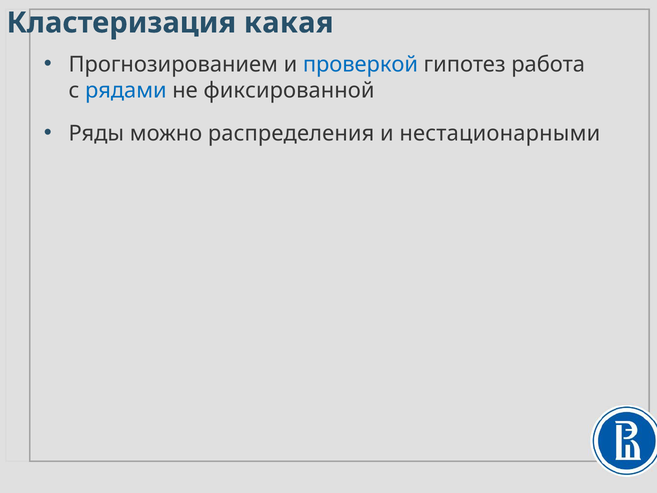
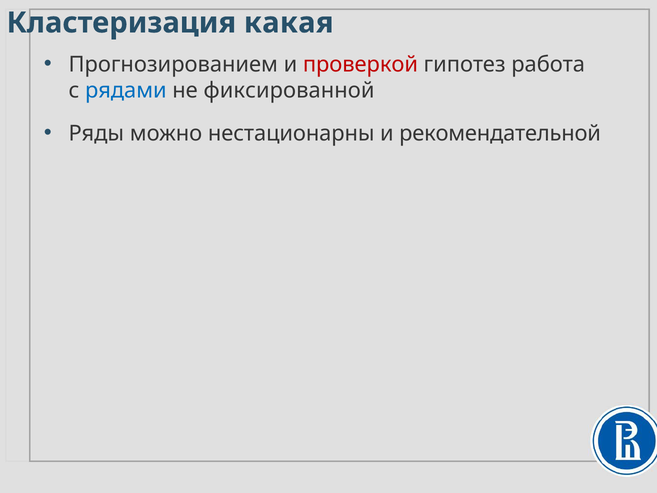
проверкой colour: blue -> red
распределения: распределения -> нестационарны
нестационарными: нестационарными -> рекомендательной
